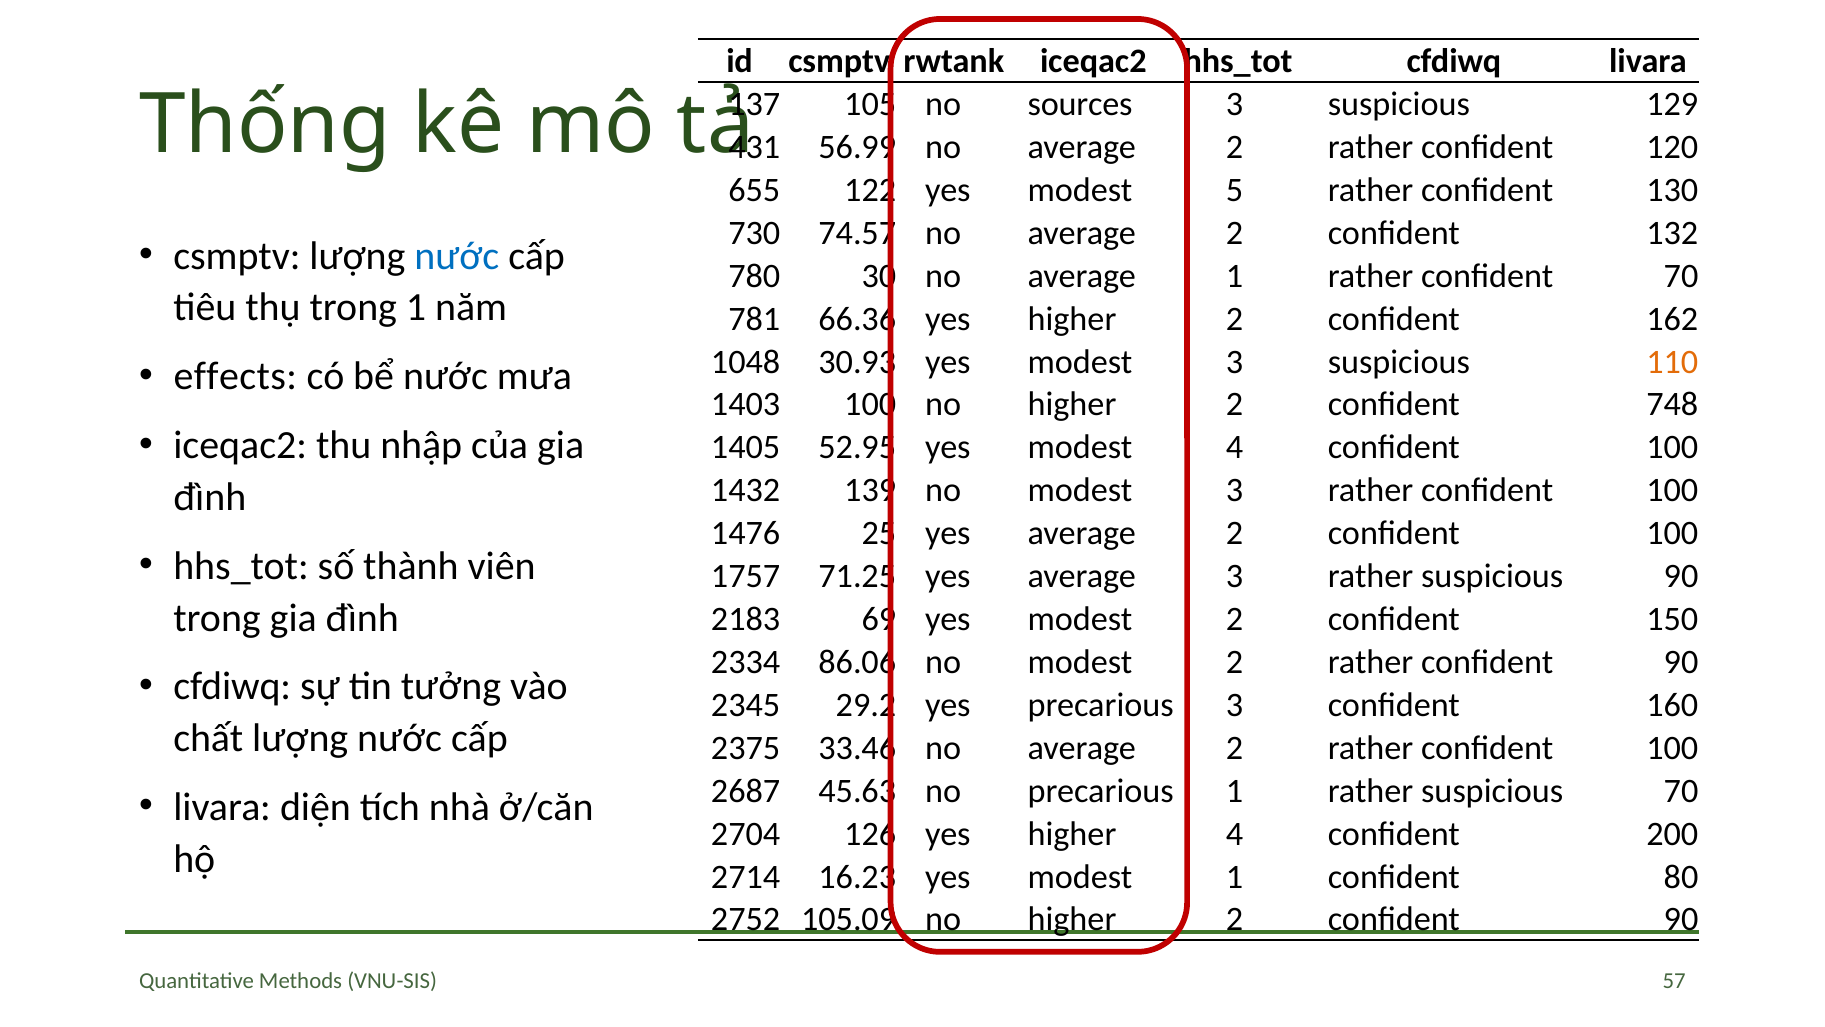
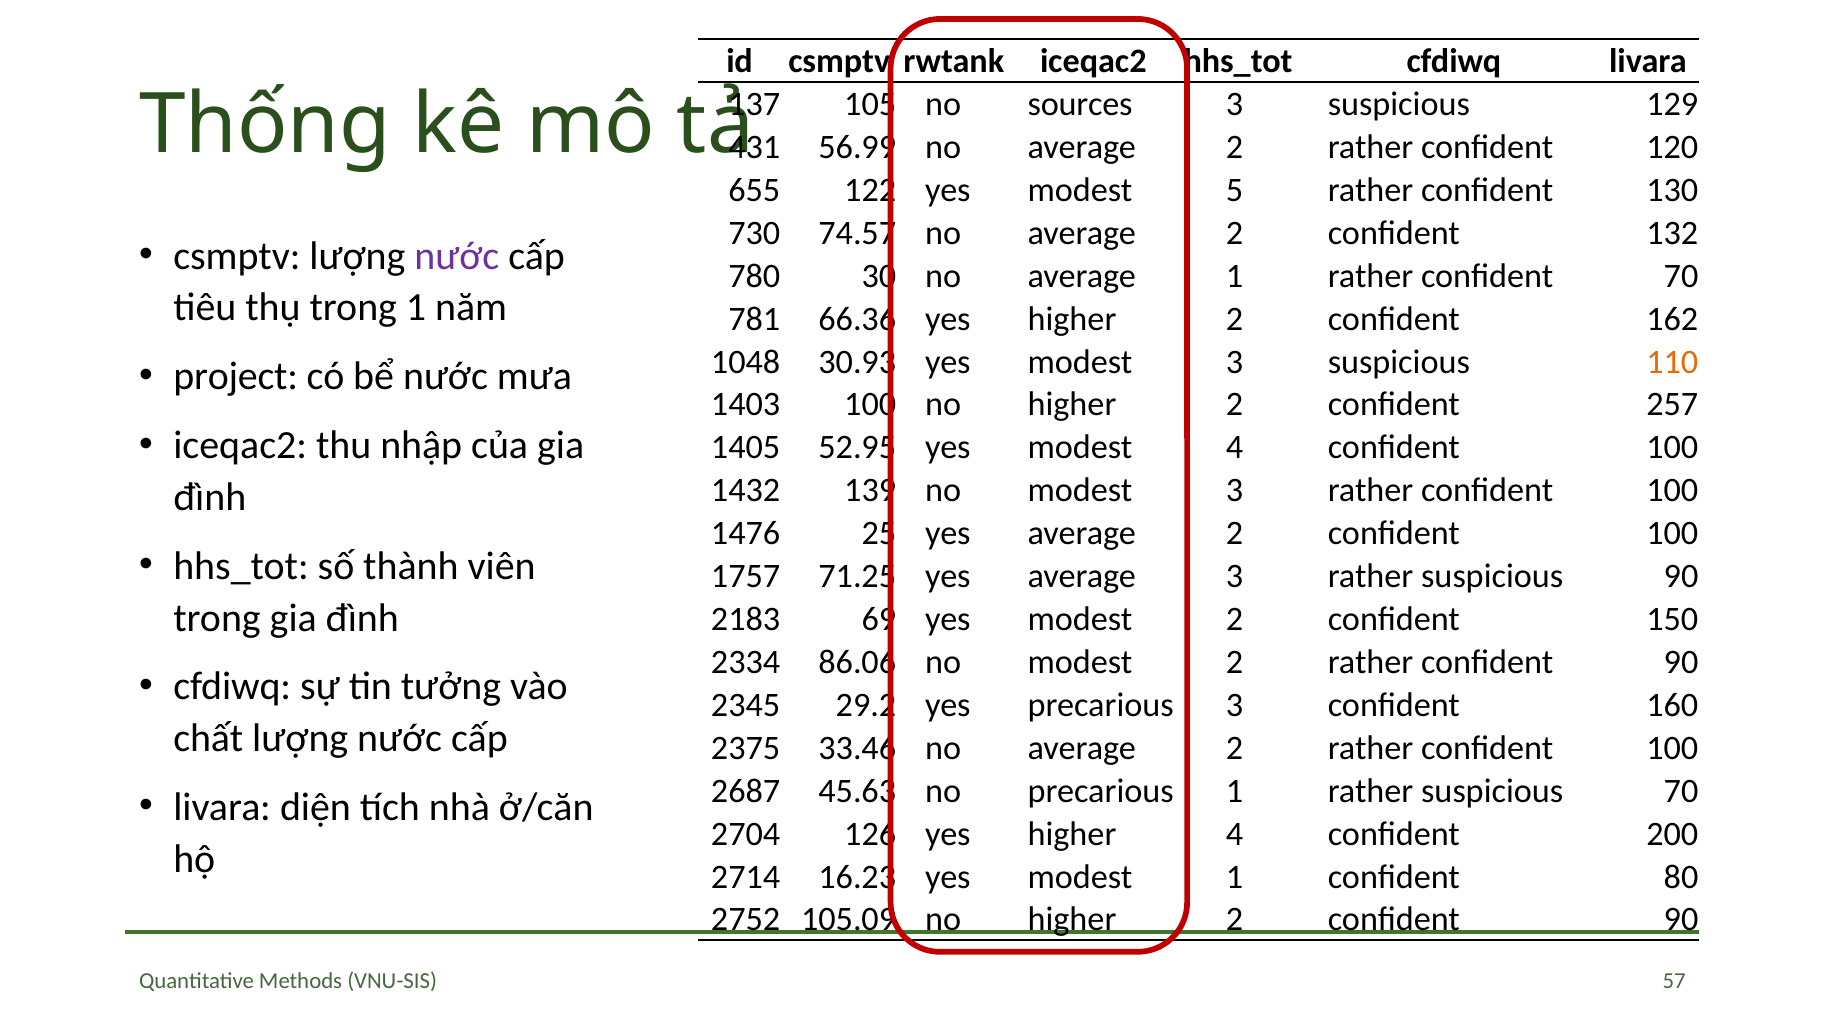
nước at (457, 256) colour: blue -> purple
effects: effects -> project
748: 748 -> 257
